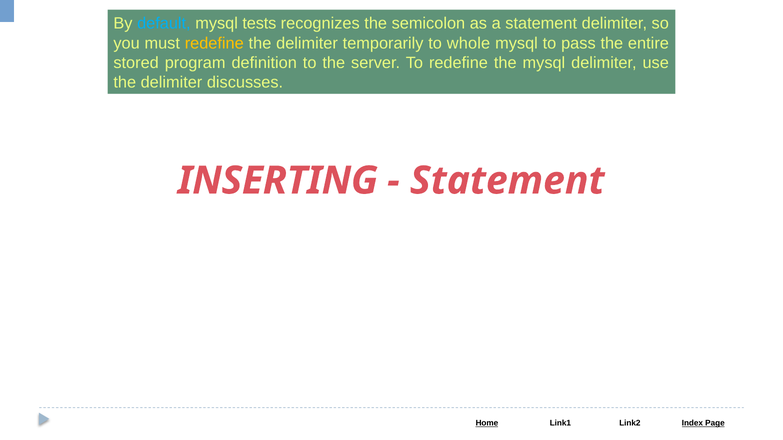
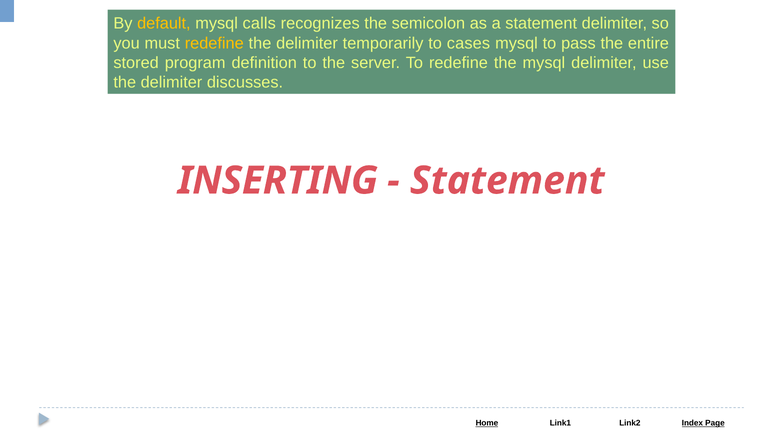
default colour: light blue -> yellow
tests: tests -> calls
whole: whole -> cases
